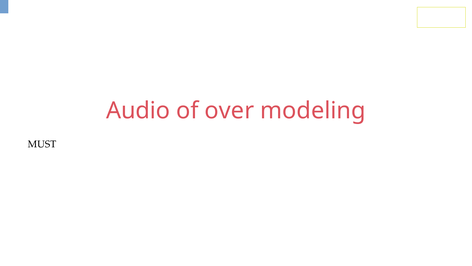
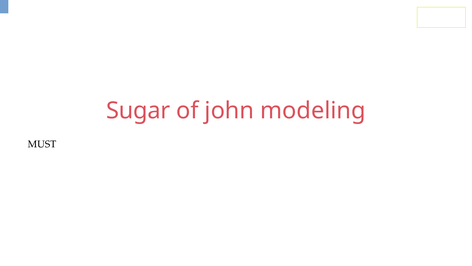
Audio: Audio -> Sugar
over: over -> john
